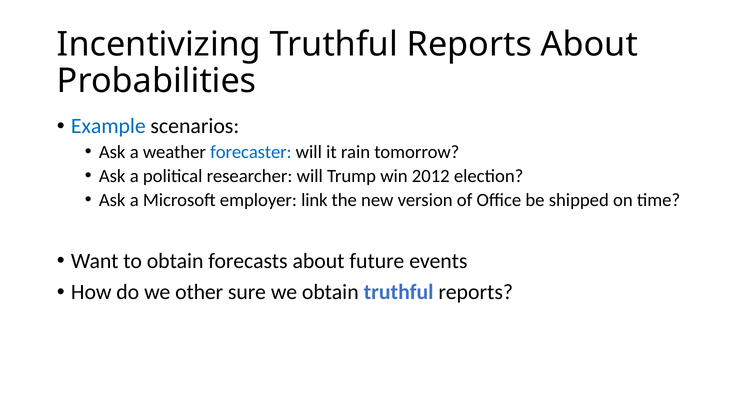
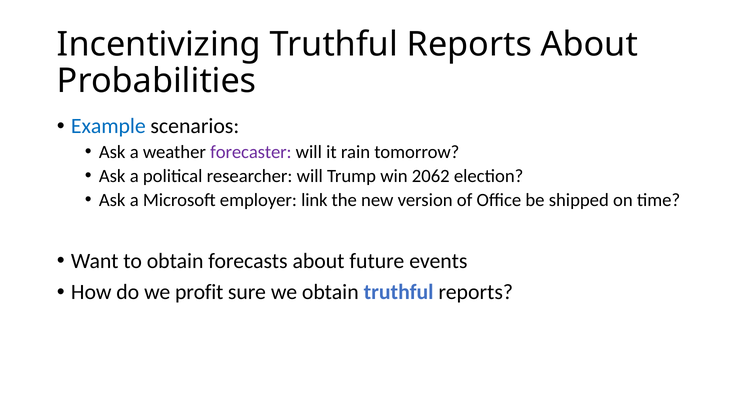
forecaster colour: blue -> purple
2012: 2012 -> 2062
other: other -> profit
